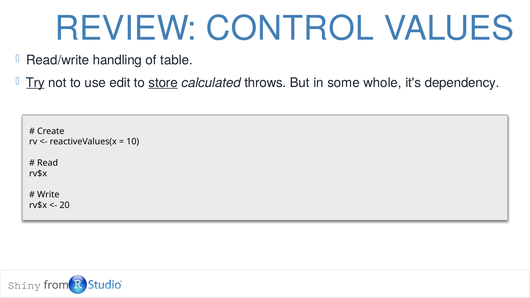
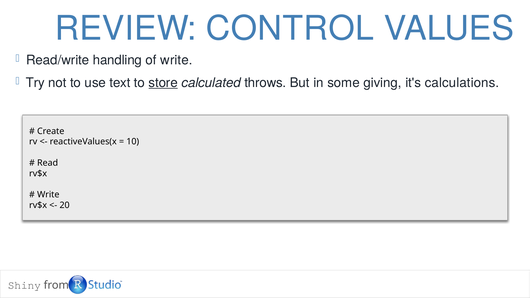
of table: table -> write
Try underline: present -> none
edit: edit -> text
whole: whole -> giving
dependency: dependency -> calculations
